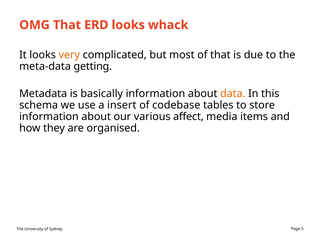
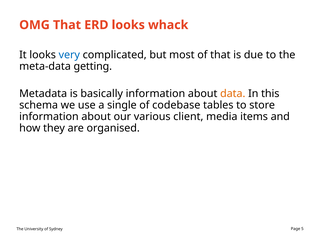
very colour: orange -> blue
insert: insert -> single
affect: affect -> client
